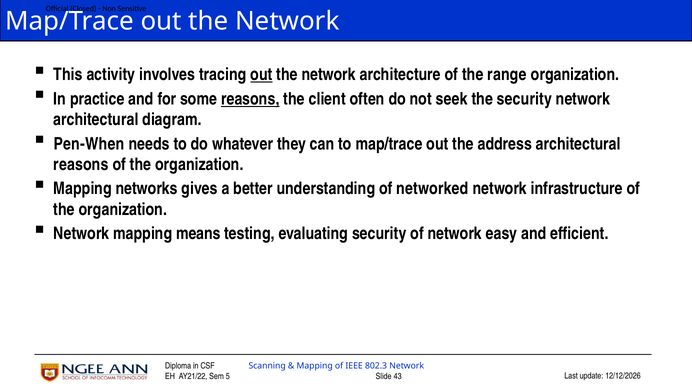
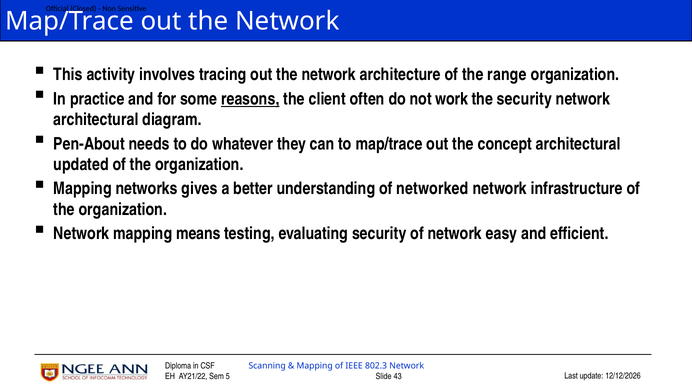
out at (261, 75) underline: present -> none
seek: seek -> work
Pen-When: Pen-When -> Pen-About
address: address -> concept
reasons at (81, 165): reasons -> updated
